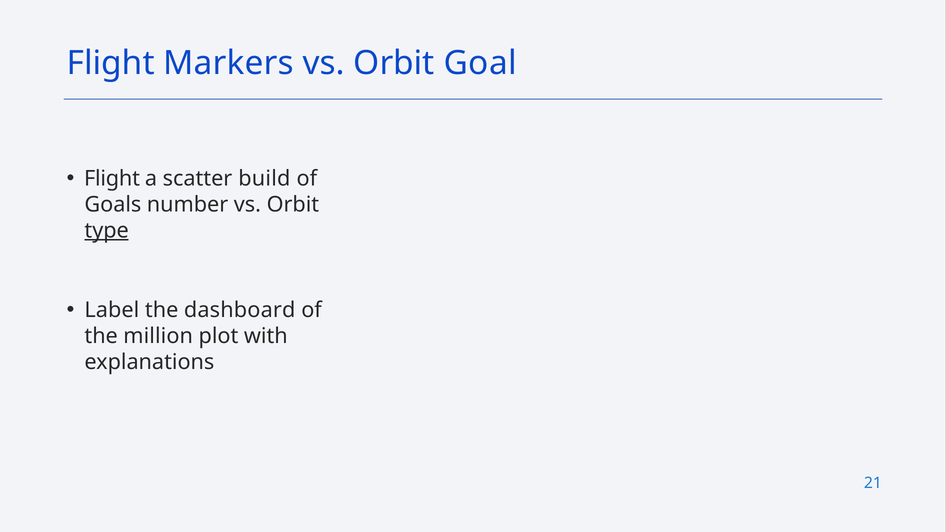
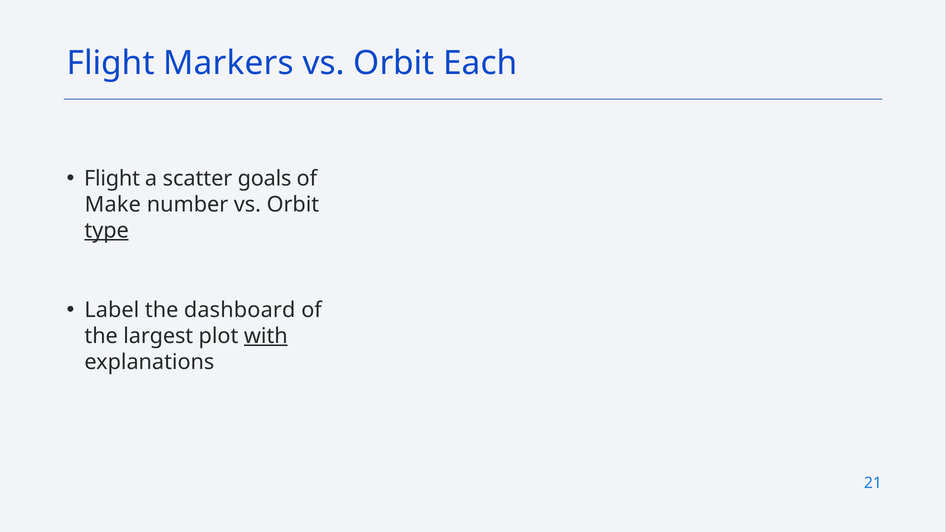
Goal: Goal -> Each
build: build -> goals
Goals: Goals -> Make
million: million -> largest
with underline: none -> present
